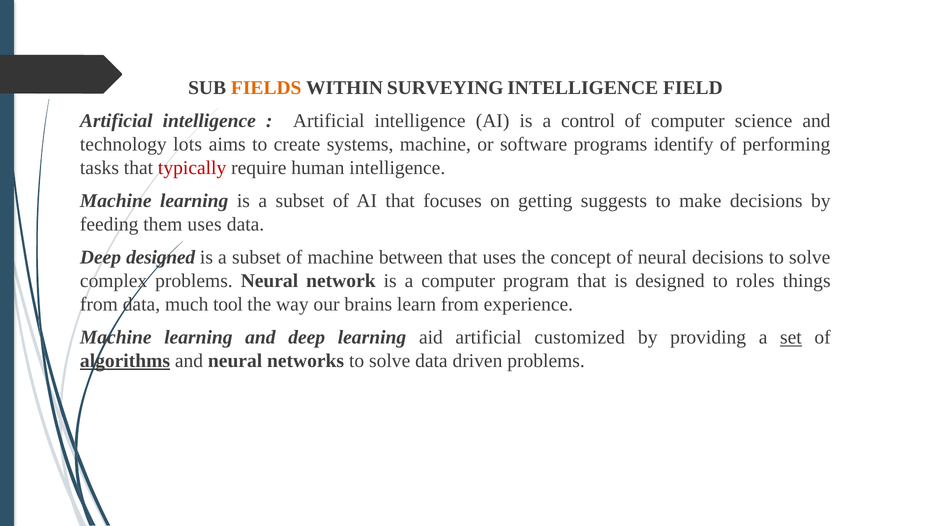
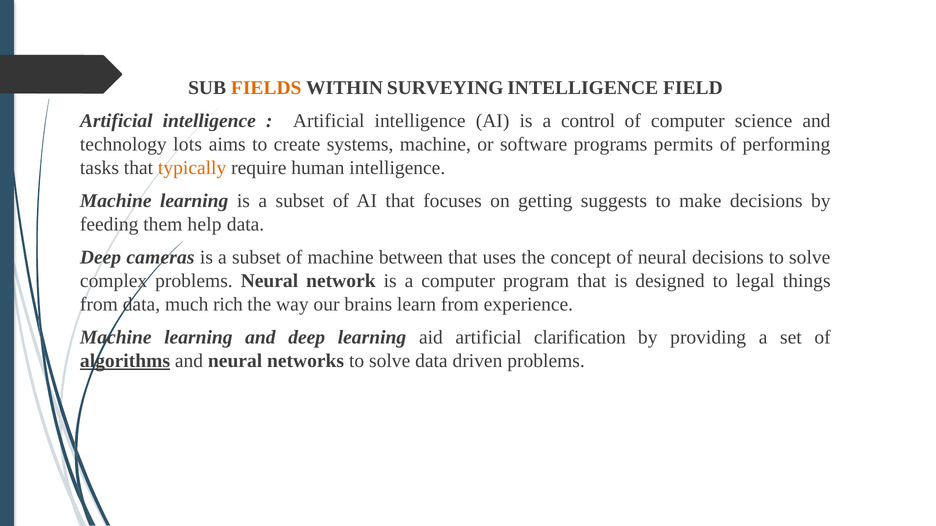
identify: identify -> permits
typically colour: red -> orange
them uses: uses -> help
Deep designed: designed -> cameras
roles: roles -> legal
tool: tool -> rich
customized: customized -> clarification
set underline: present -> none
